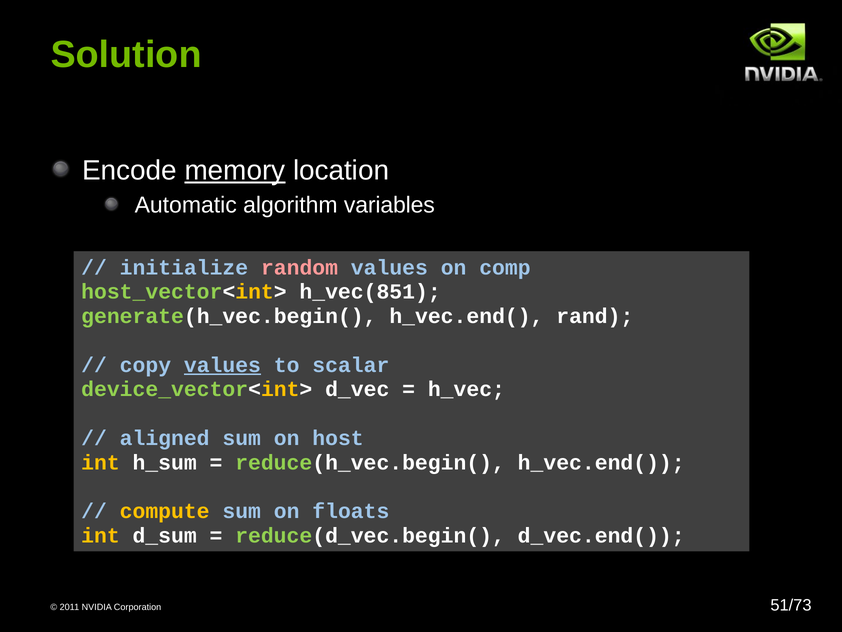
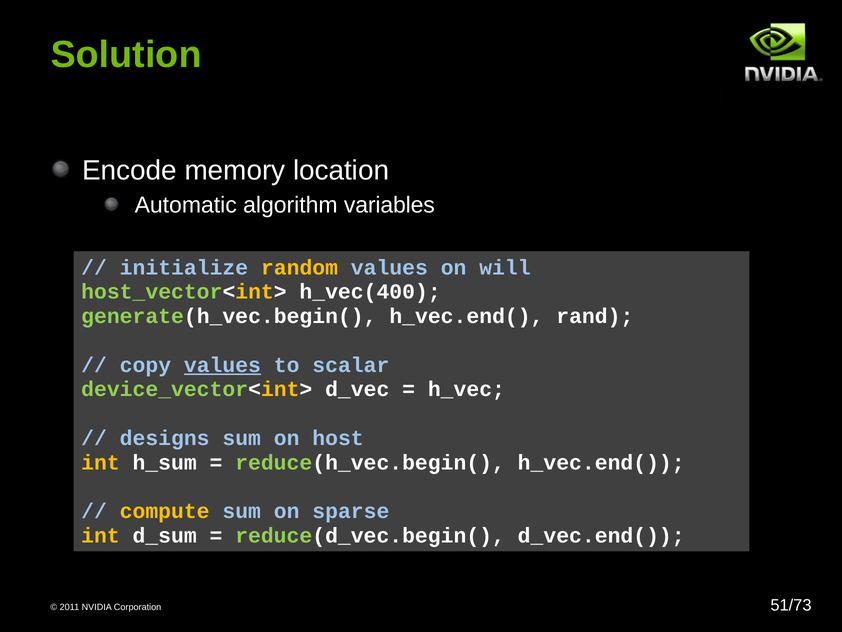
memory underline: present -> none
random colour: pink -> yellow
comp: comp -> will
h_vec(851: h_vec(851 -> h_vec(400
aligned: aligned -> designs
floats: floats -> sparse
